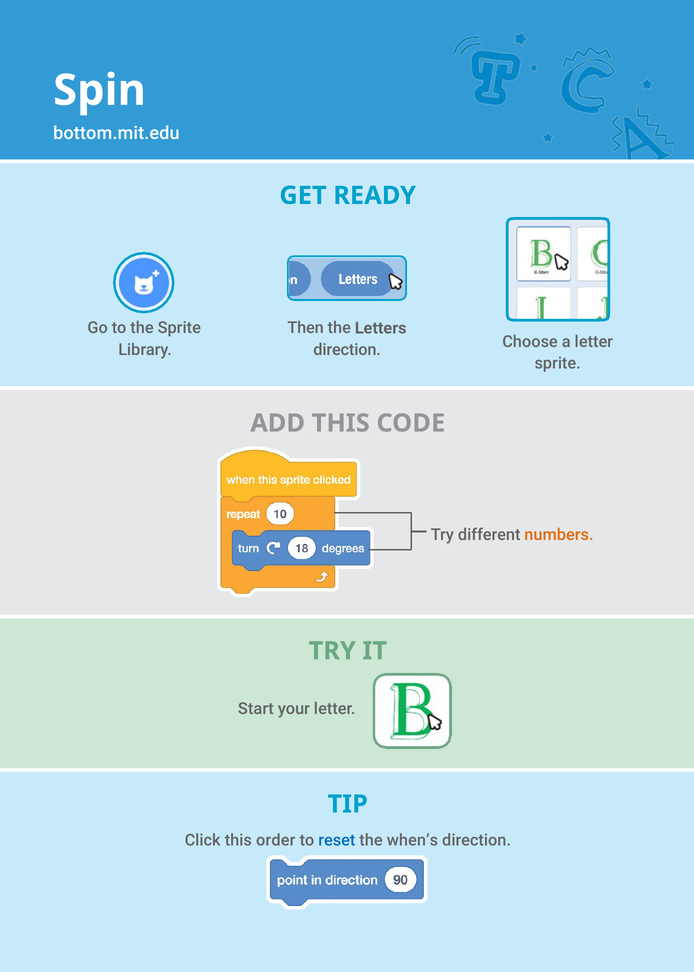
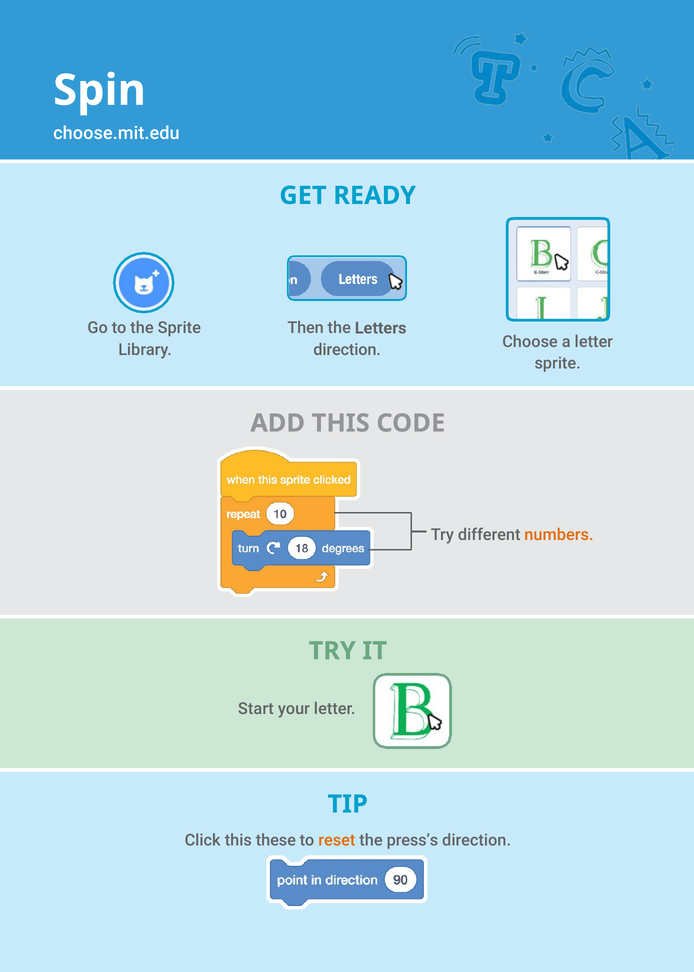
bottom.mit.edu: bottom.mit.edu -> choose.mit.edu
order: order -> these
reset colour: blue -> orange
when’s: when’s -> press’s
